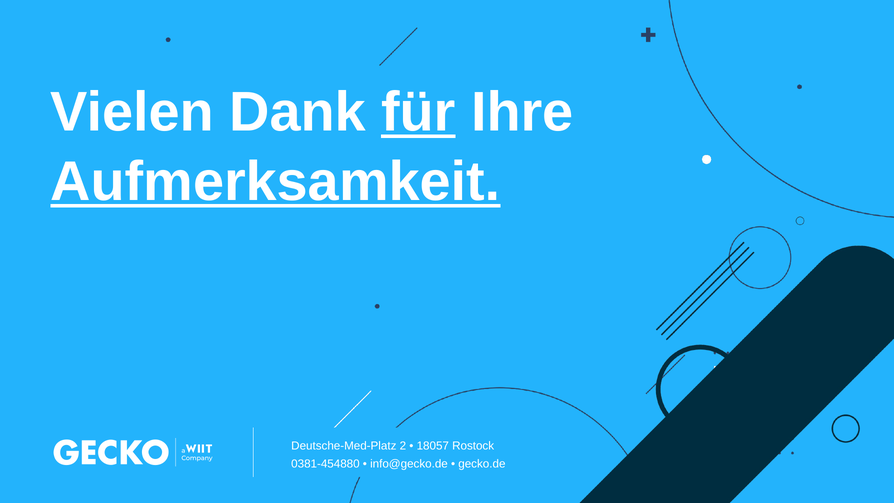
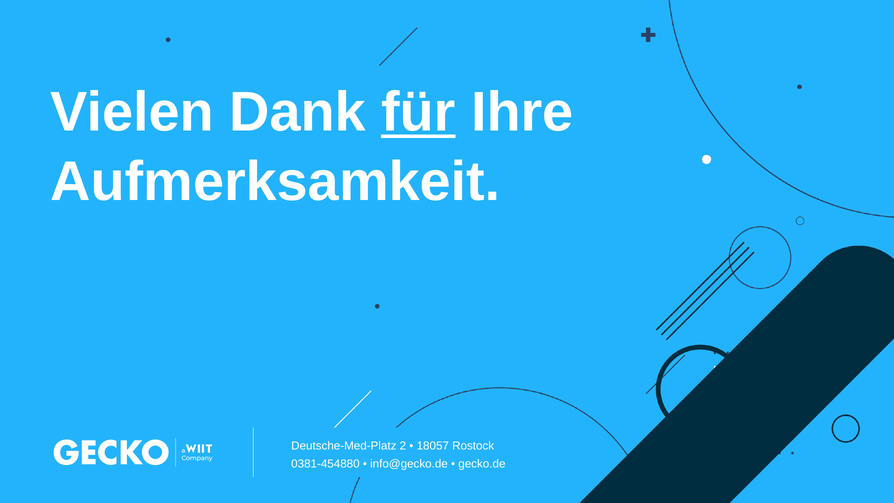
Aufmerksamkeit underline: present -> none
